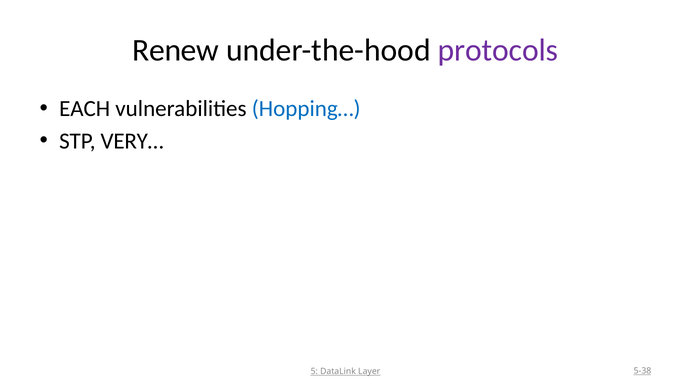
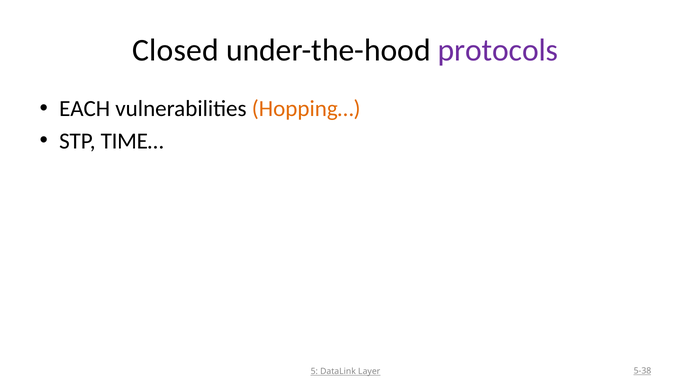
Renew: Renew -> Closed
Hopping… colour: blue -> orange
VERY…: VERY… -> TIME…
